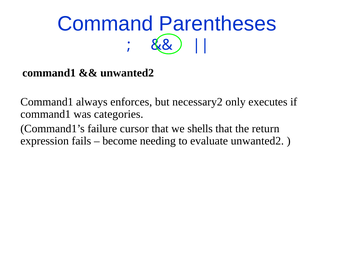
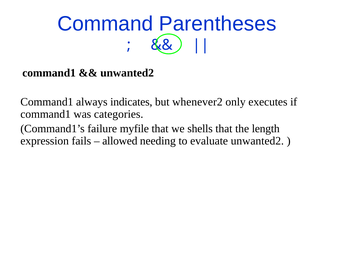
enforces: enforces -> indicates
necessary2: necessary2 -> whenever2
cursor: cursor -> myfile
return: return -> length
become: become -> allowed
